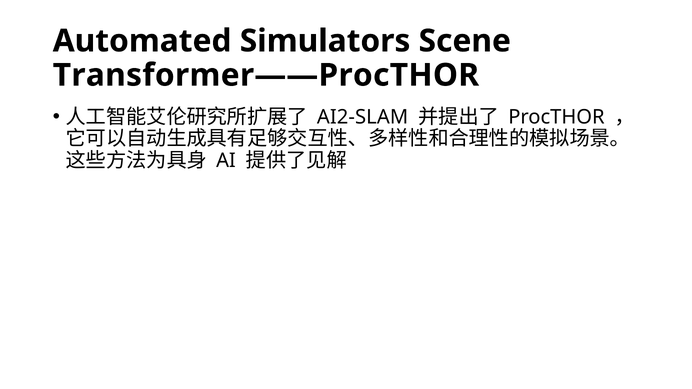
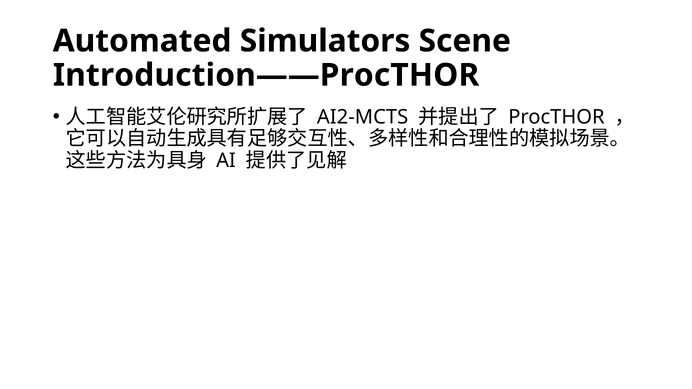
Transformer——ProcTHOR: Transformer——ProcTHOR -> Introduction——ProcTHOR
AI2-SLAM: AI2-SLAM -> AI2-MCTS
